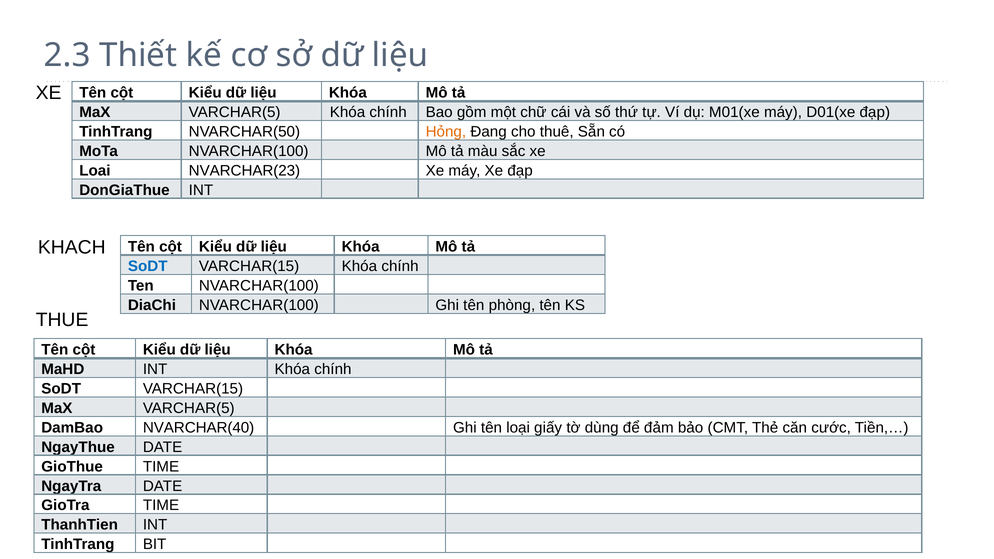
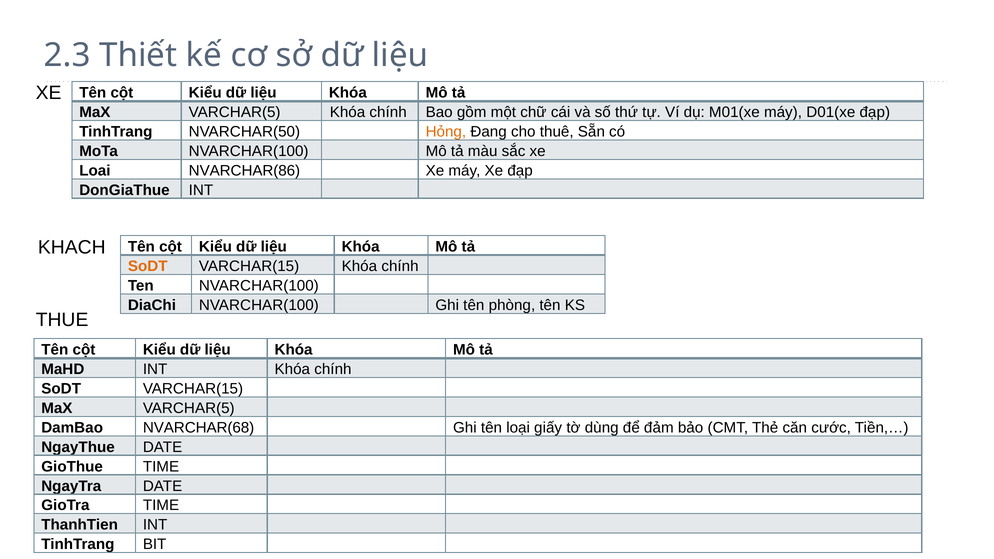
NVARCHAR(23: NVARCHAR(23 -> NVARCHAR(86
SoDT at (148, 266) colour: blue -> orange
NVARCHAR(40: NVARCHAR(40 -> NVARCHAR(68
